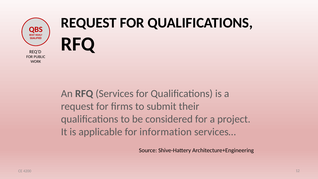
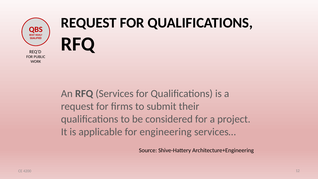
information: information -> engineering
